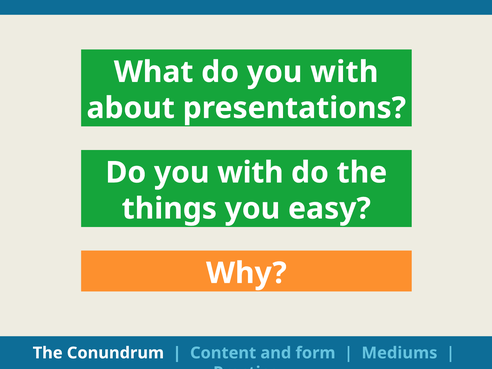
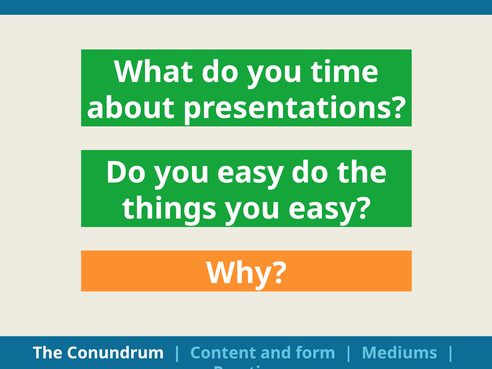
What do you with: with -> time
with at (250, 173): with -> easy
